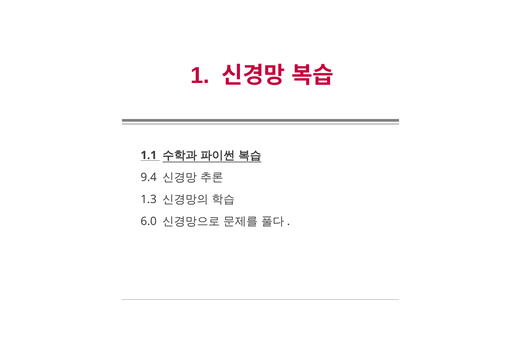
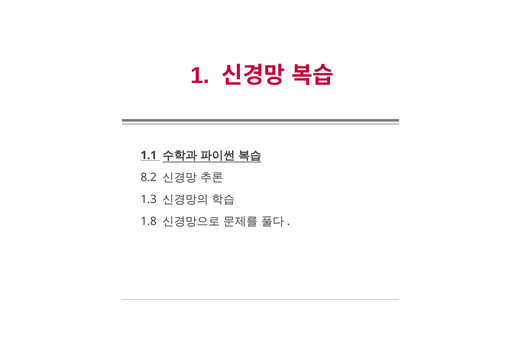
9.4: 9.4 -> 8.2
6.0: 6.0 -> 1.8
